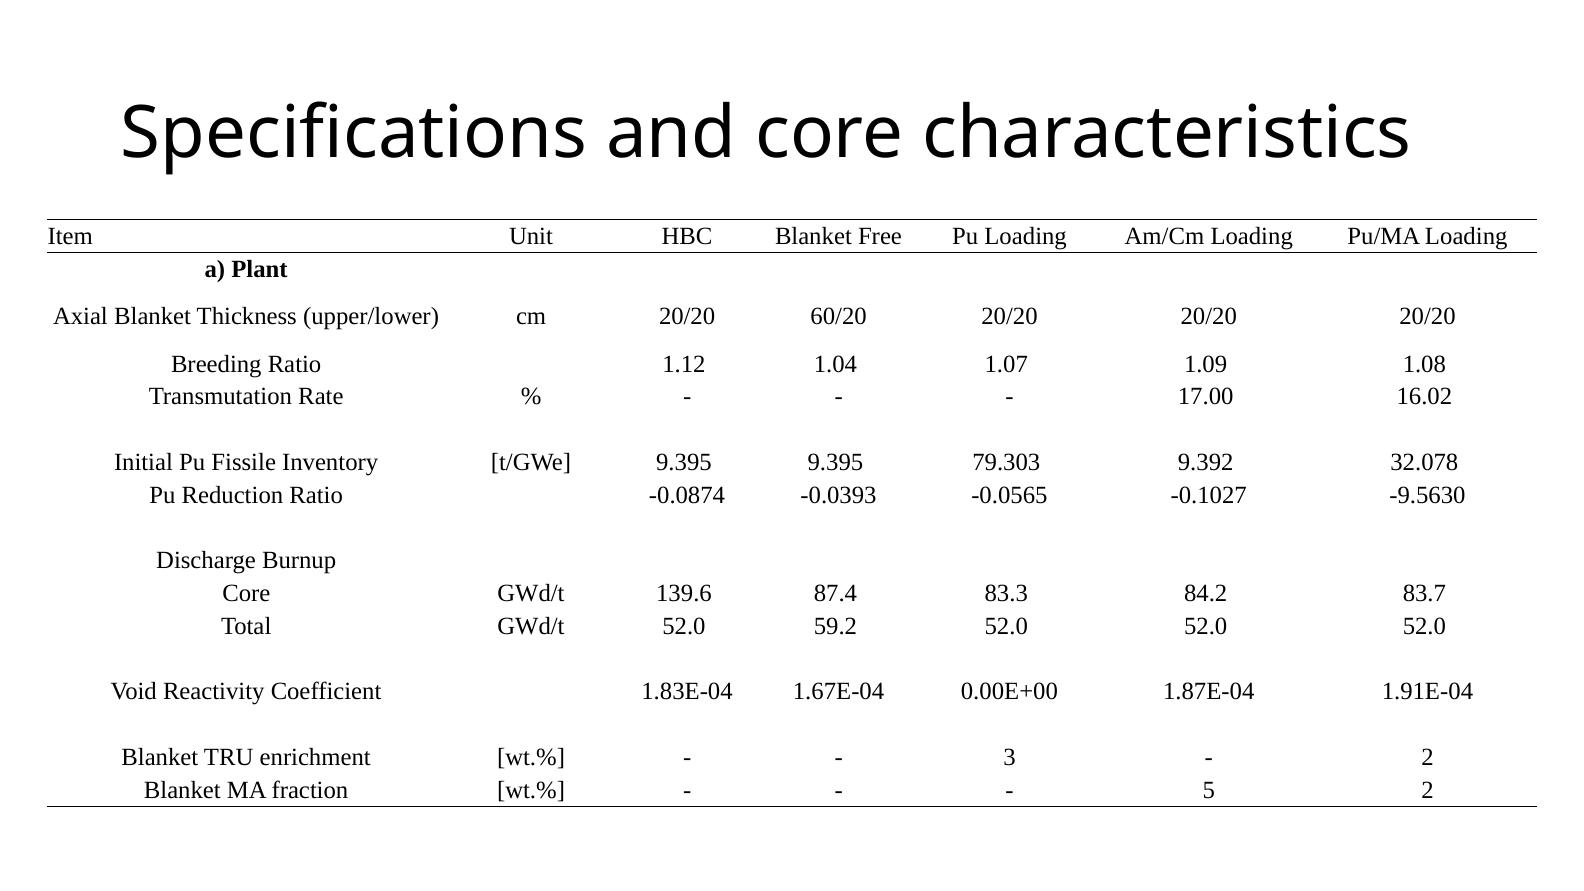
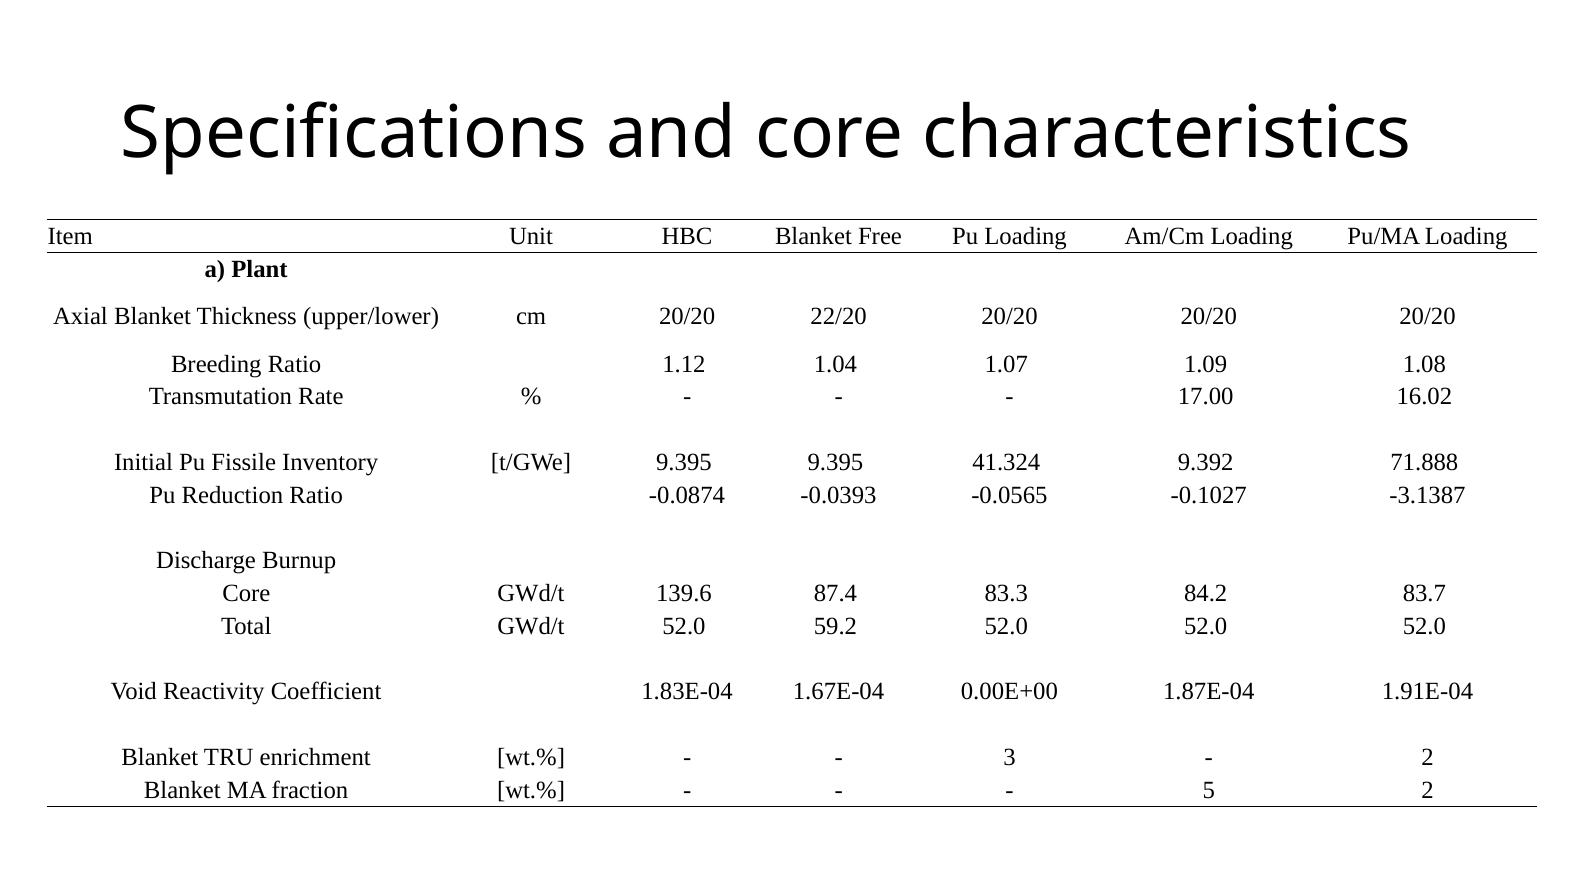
60/20: 60/20 -> 22/20
79.303: 79.303 -> 41.324
32.078: 32.078 -> 71.888
-9.5630: -9.5630 -> -3.1387
